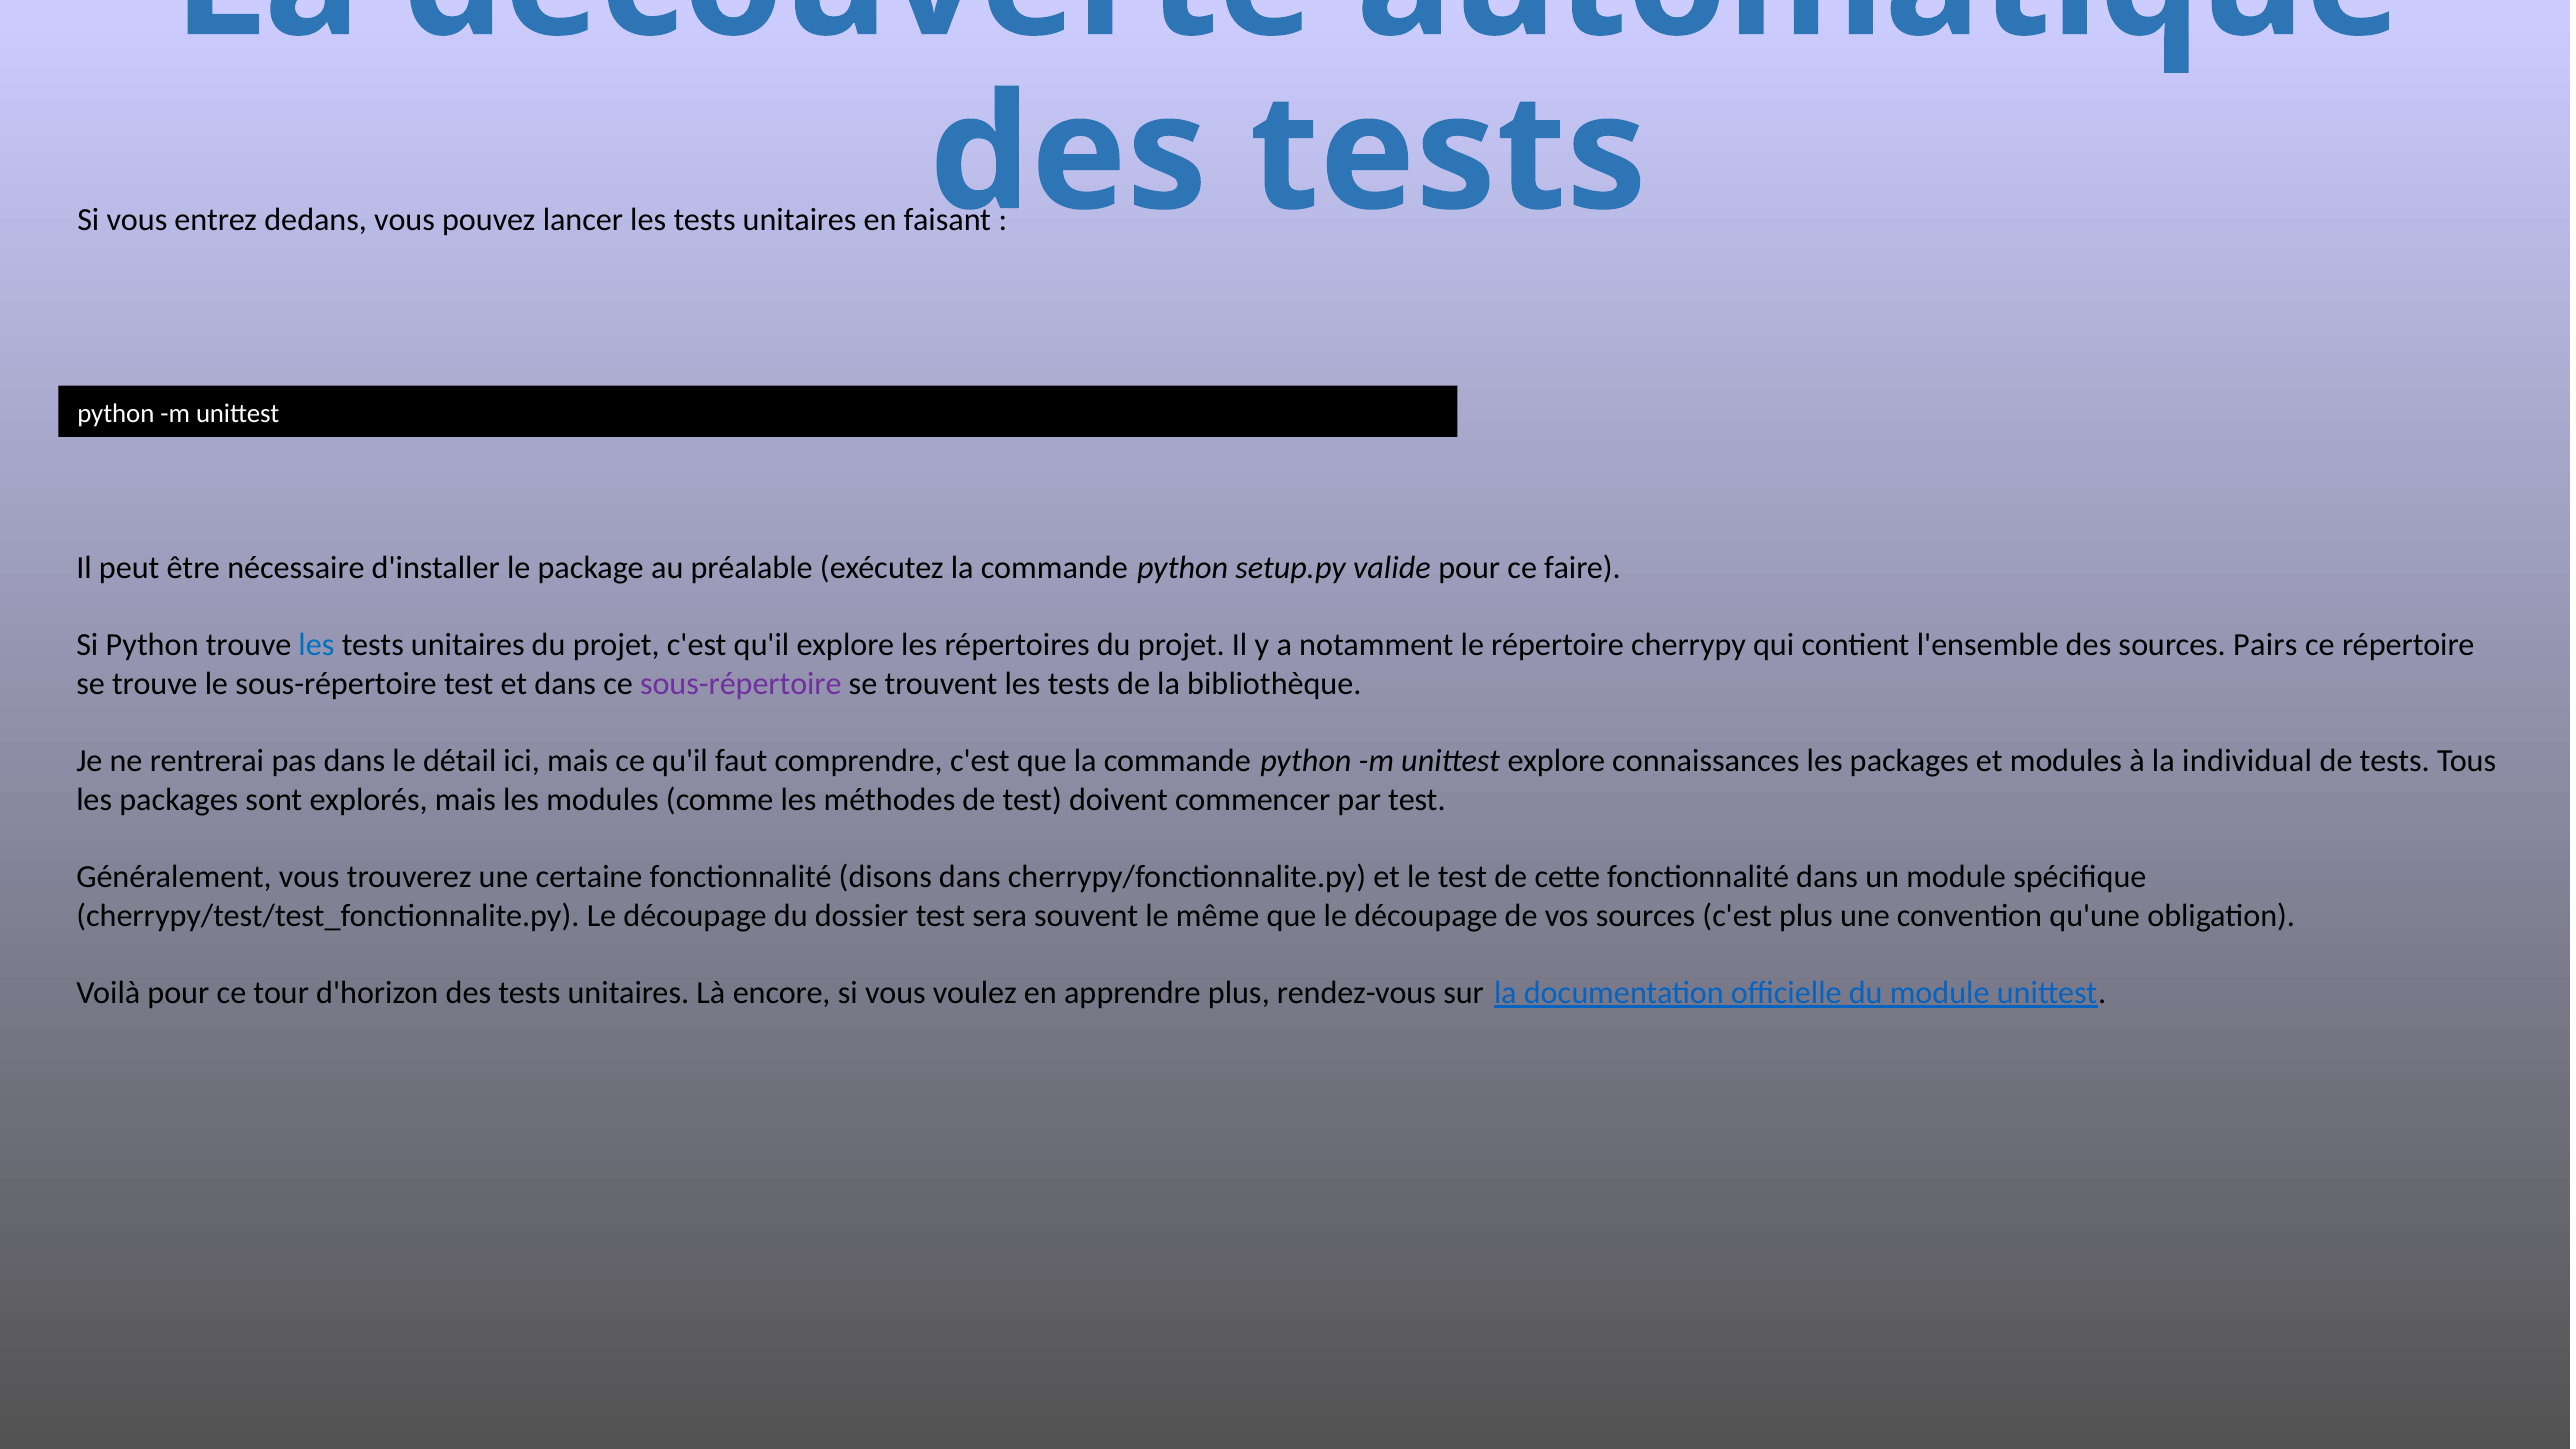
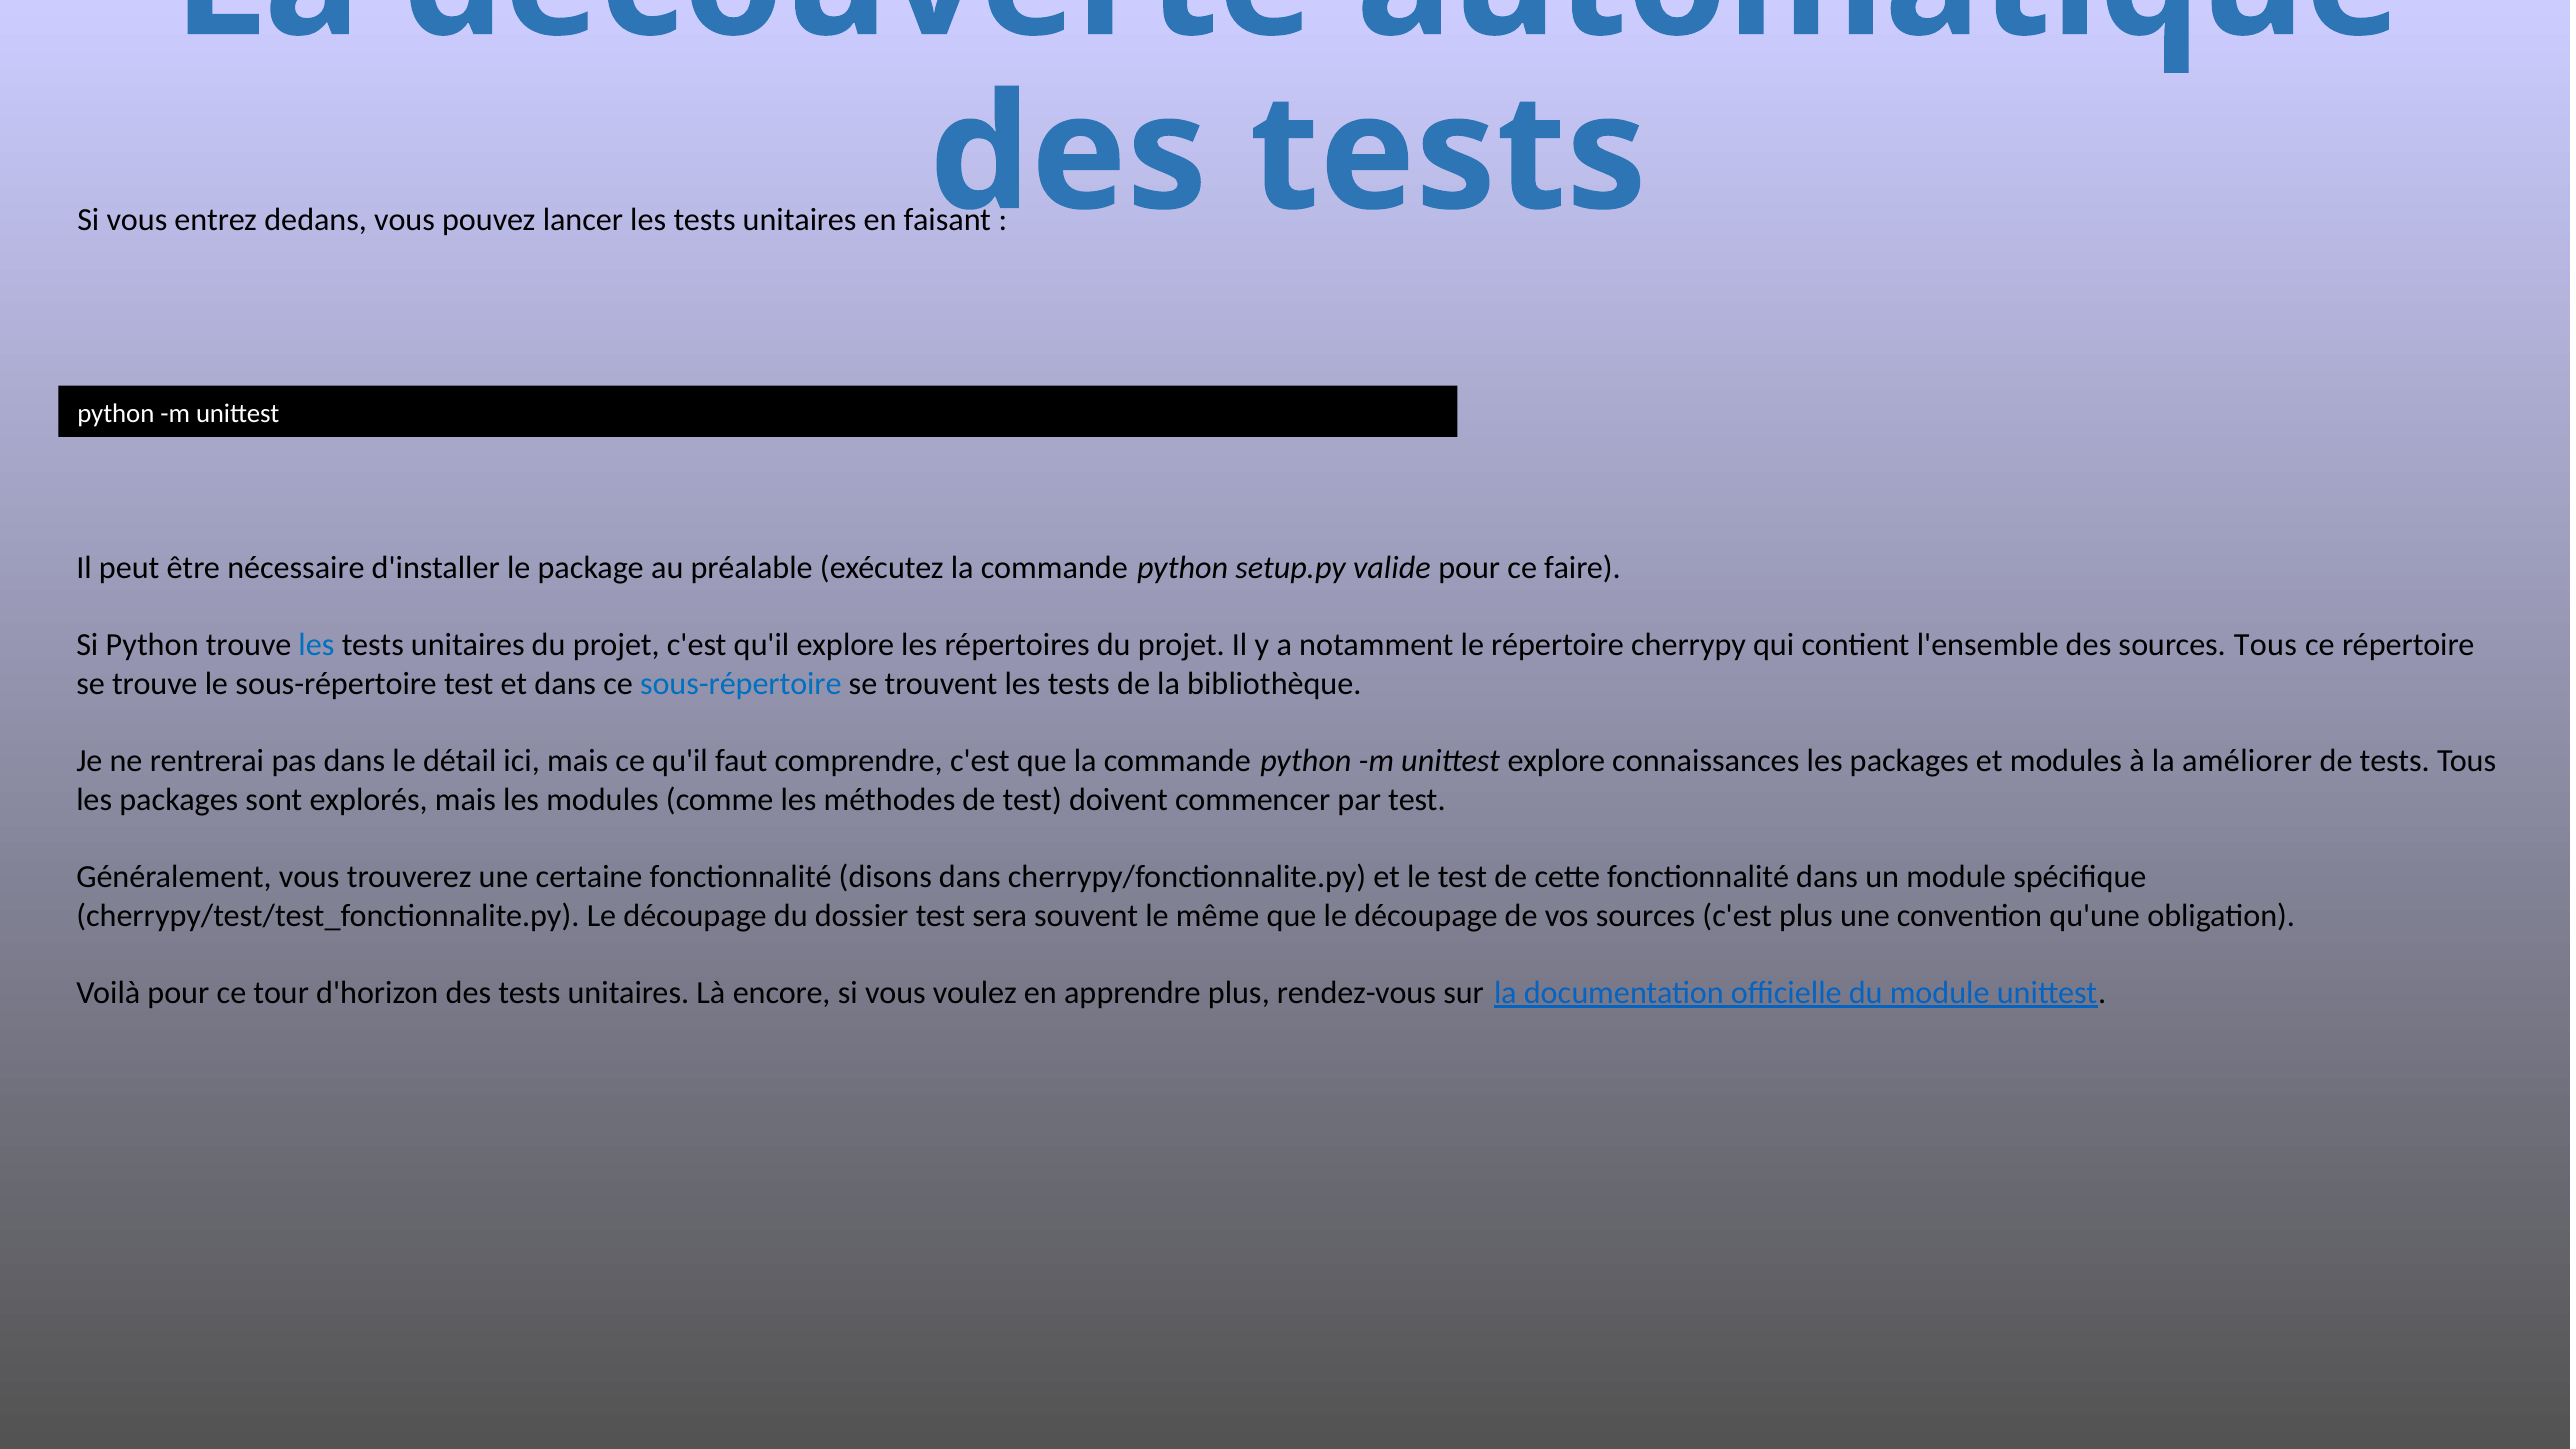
sources Pairs: Pairs -> Tous
sous-répertoire at (741, 684) colour: purple -> blue
individual: individual -> améliorer
